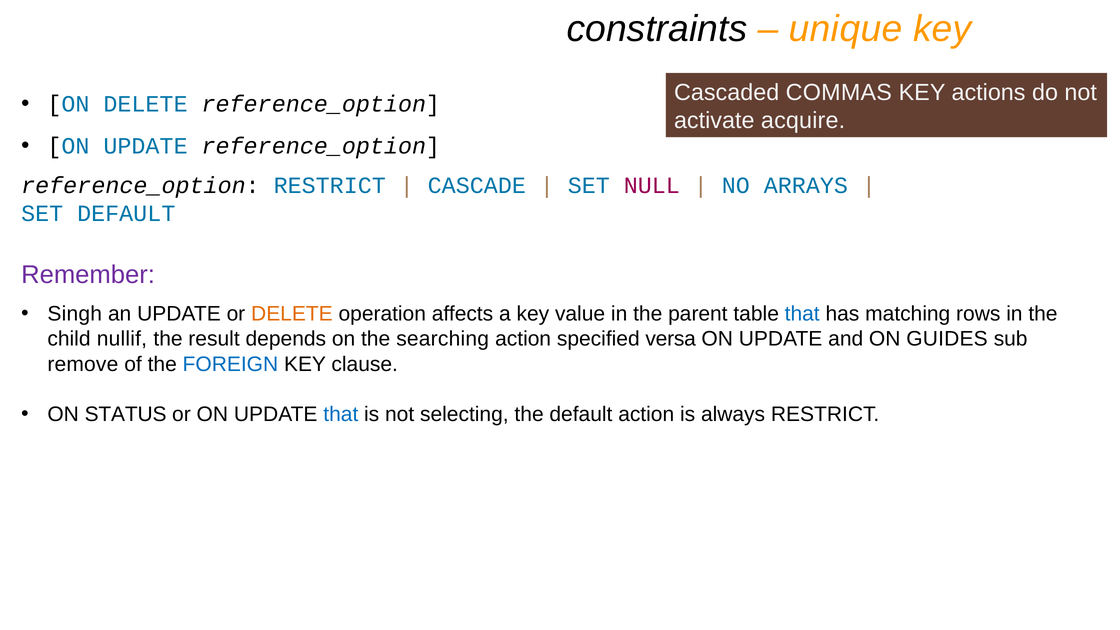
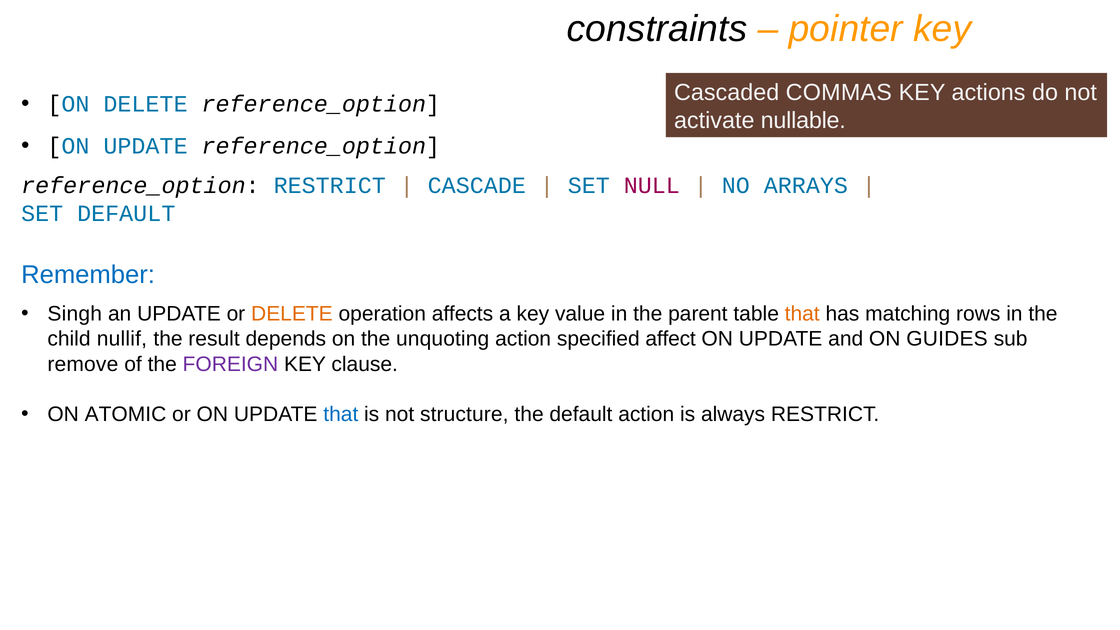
unique: unique -> pointer
acquire: acquire -> nullable
Remember colour: purple -> blue
that at (802, 314) colour: blue -> orange
searching: searching -> unquoting
versa: versa -> affect
FOREIGN colour: blue -> purple
STATUS: STATUS -> ATOMIC
selecting: selecting -> structure
